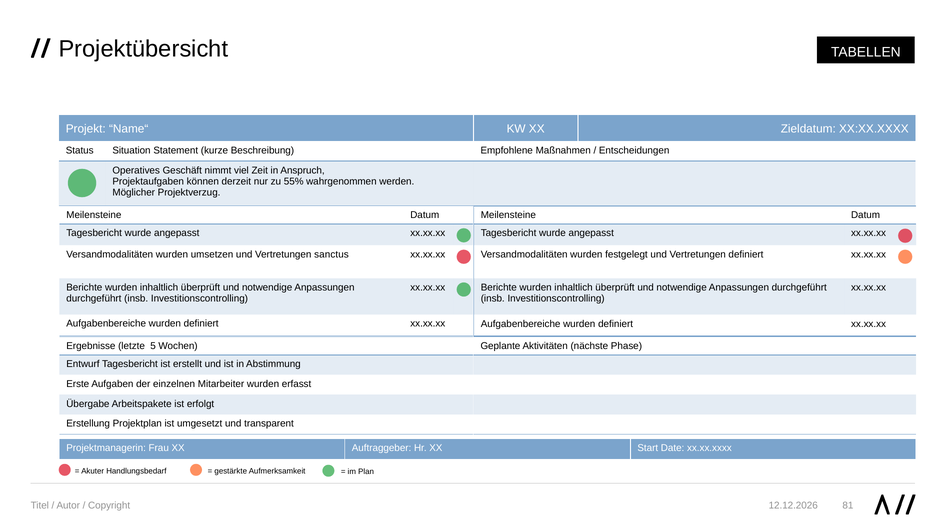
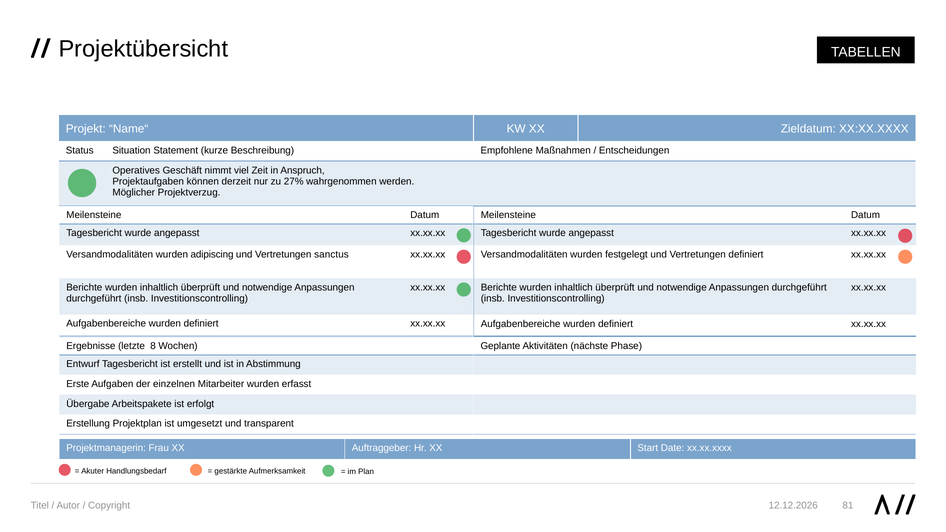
55%: 55% -> 27%
umsetzen: umsetzen -> adipiscing
5: 5 -> 8
